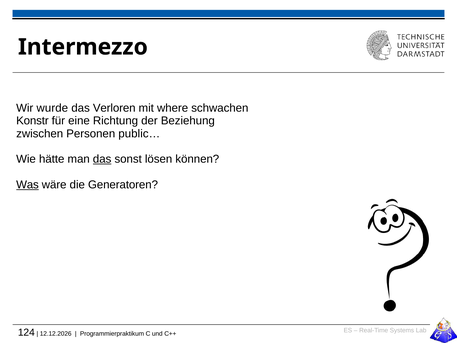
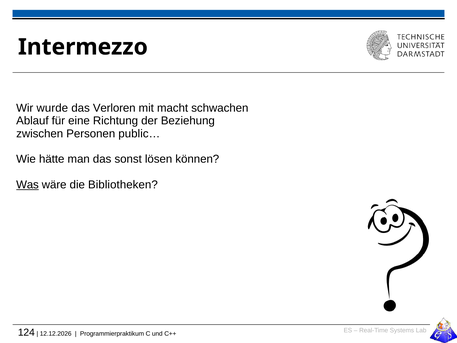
where: where -> macht
Konstr: Konstr -> Ablauf
das at (102, 159) underline: present -> none
Generatoren: Generatoren -> Bibliotheken
